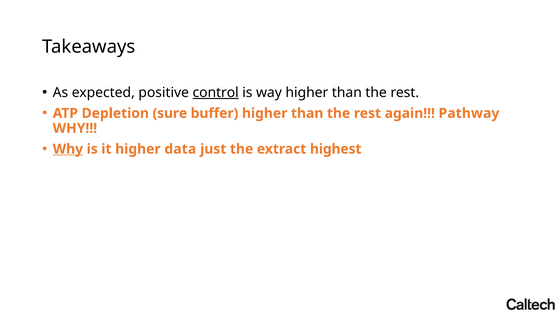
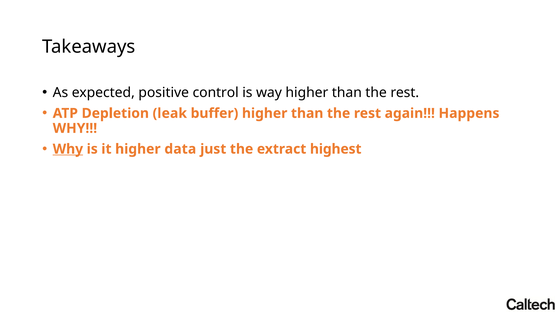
control underline: present -> none
sure: sure -> leak
Pathway: Pathway -> Happens
